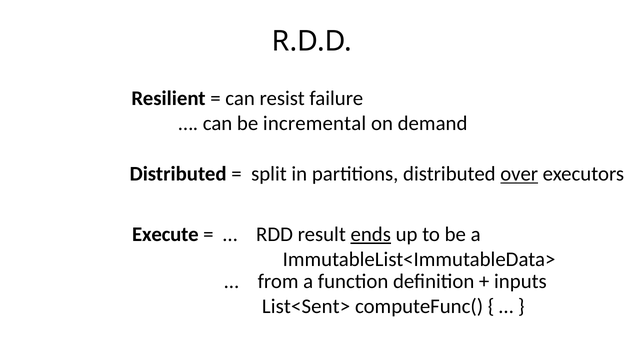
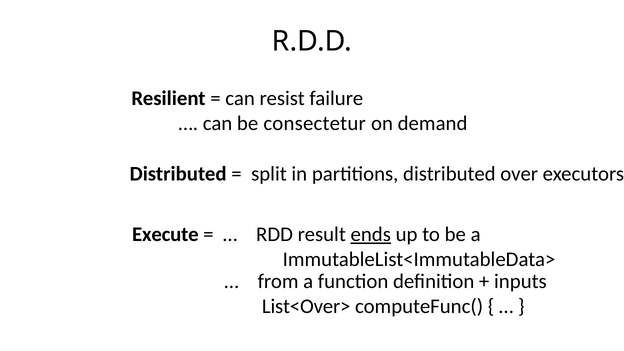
incremental: incremental -> consectetur
over underline: present -> none
List<Sent>: List<Sent> -> List<Over>
